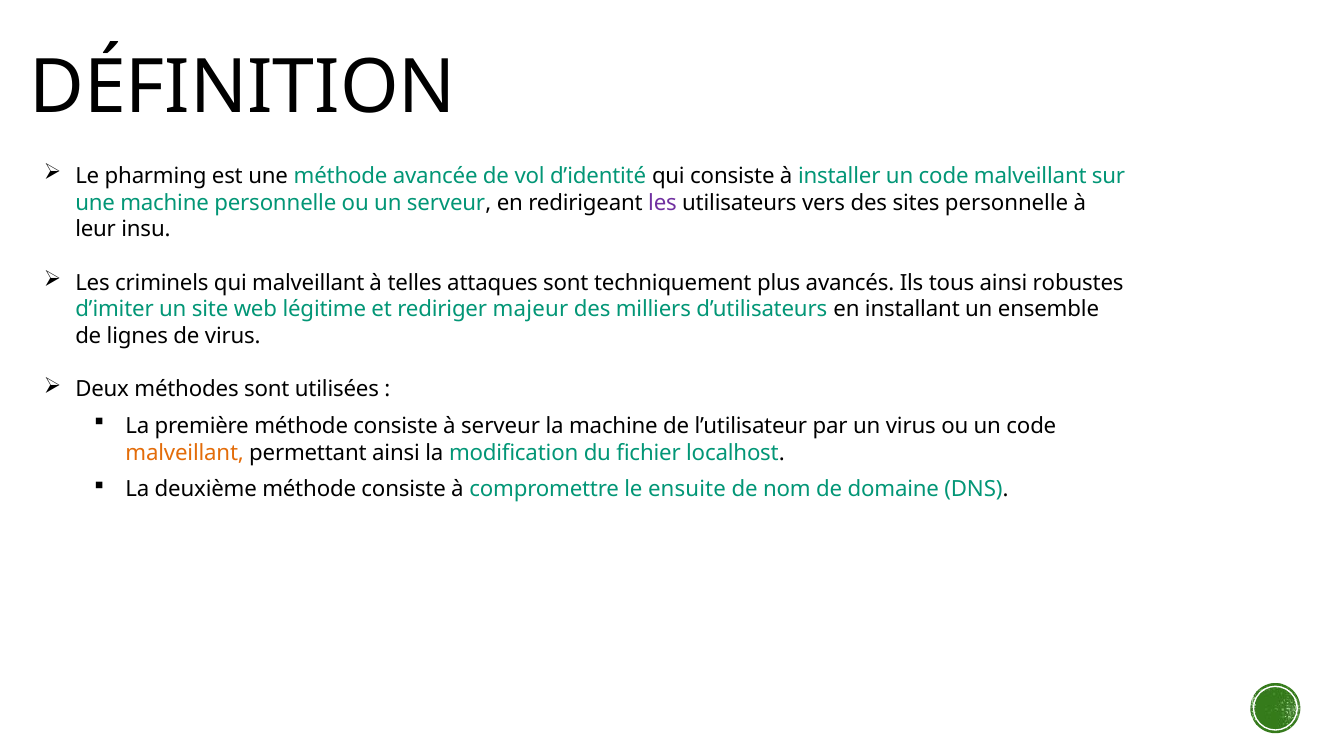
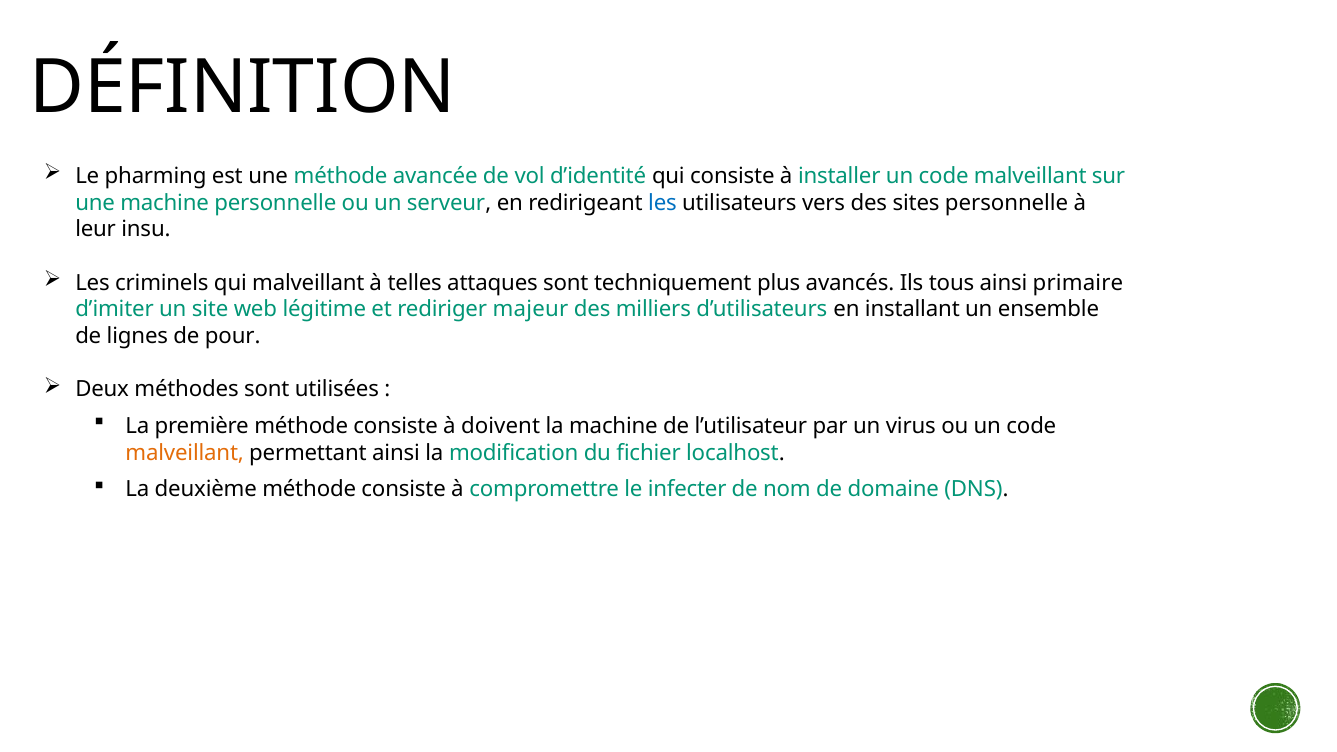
les at (662, 203) colour: purple -> blue
robustes: robustes -> primaire
de virus: virus -> pour
à serveur: serveur -> doivent
ensuite: ensuite -> infecter
